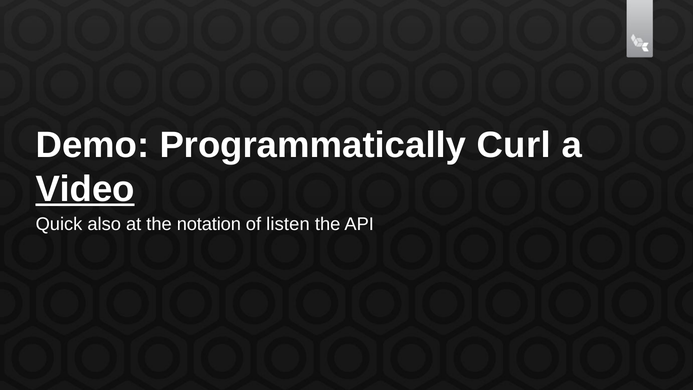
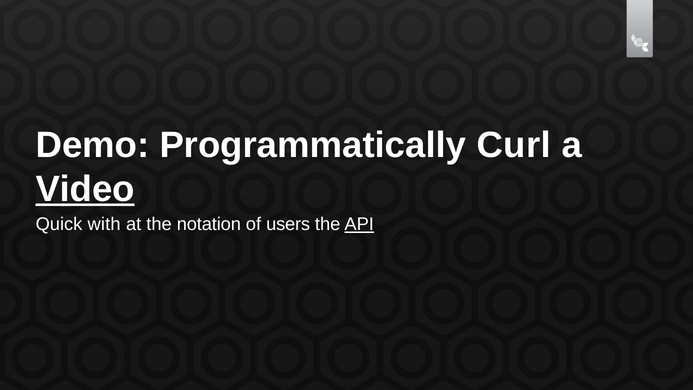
also: also -> with
listen: listen -> users
API underline: none -> present
